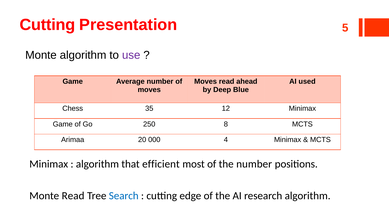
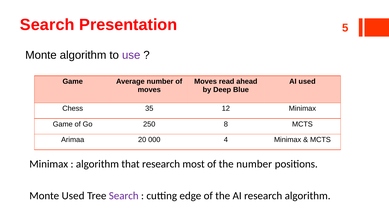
Cutting at (47, 25): Cutting -> Search
that efficient: efficient -> research
Monte Read: Read -> Used
Search at (124, 196) colour: blue -> purple
